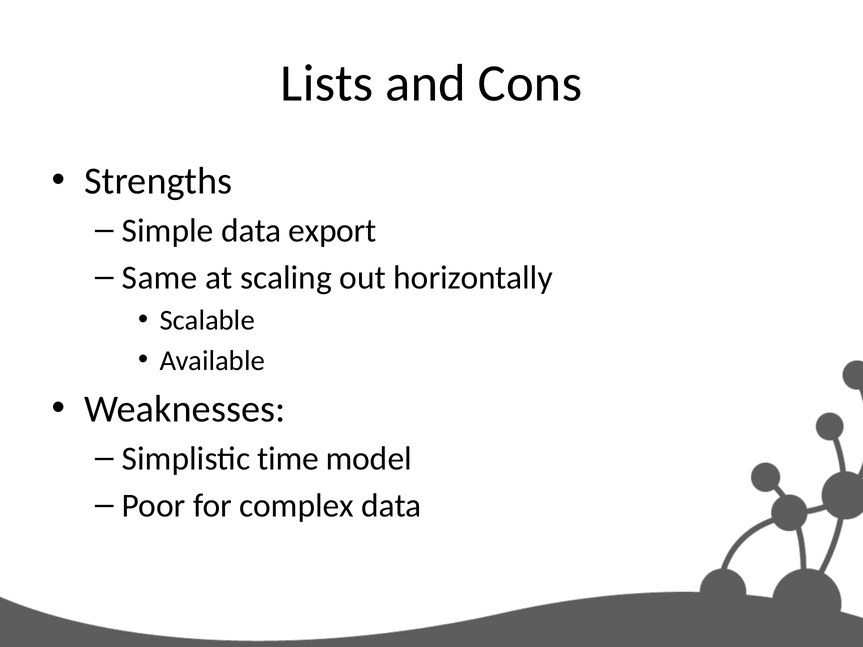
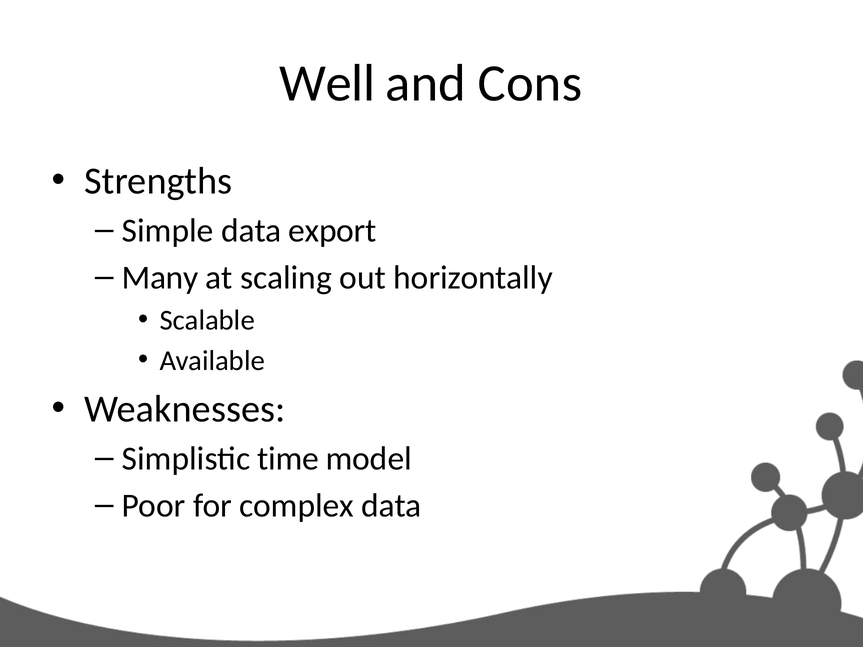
Lists: Lists -> Well
Same: Same -> Many
